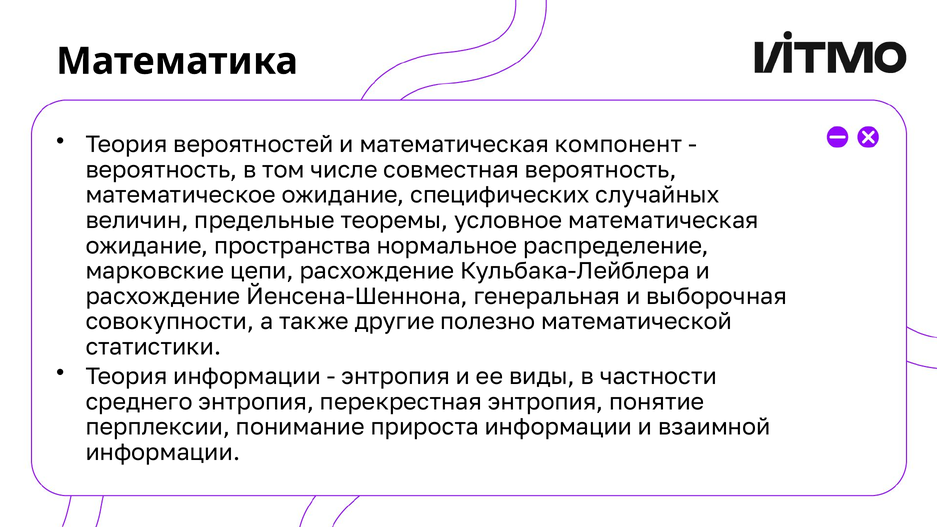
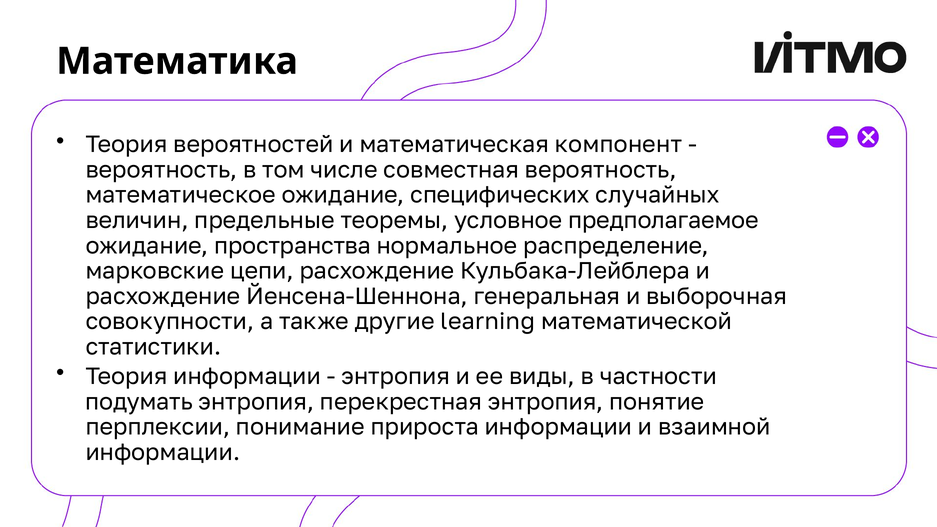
условное математическая: математическая -> предполагаемое
полезно: полезно -> learning
среднего: среднего -> подумать
